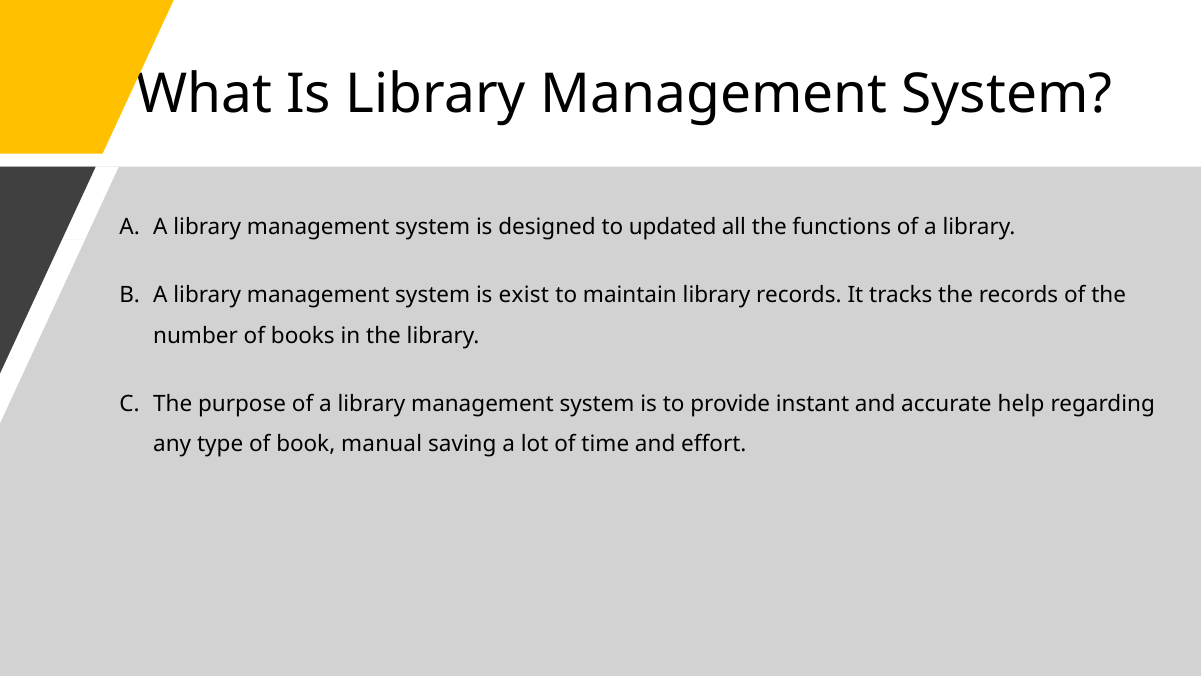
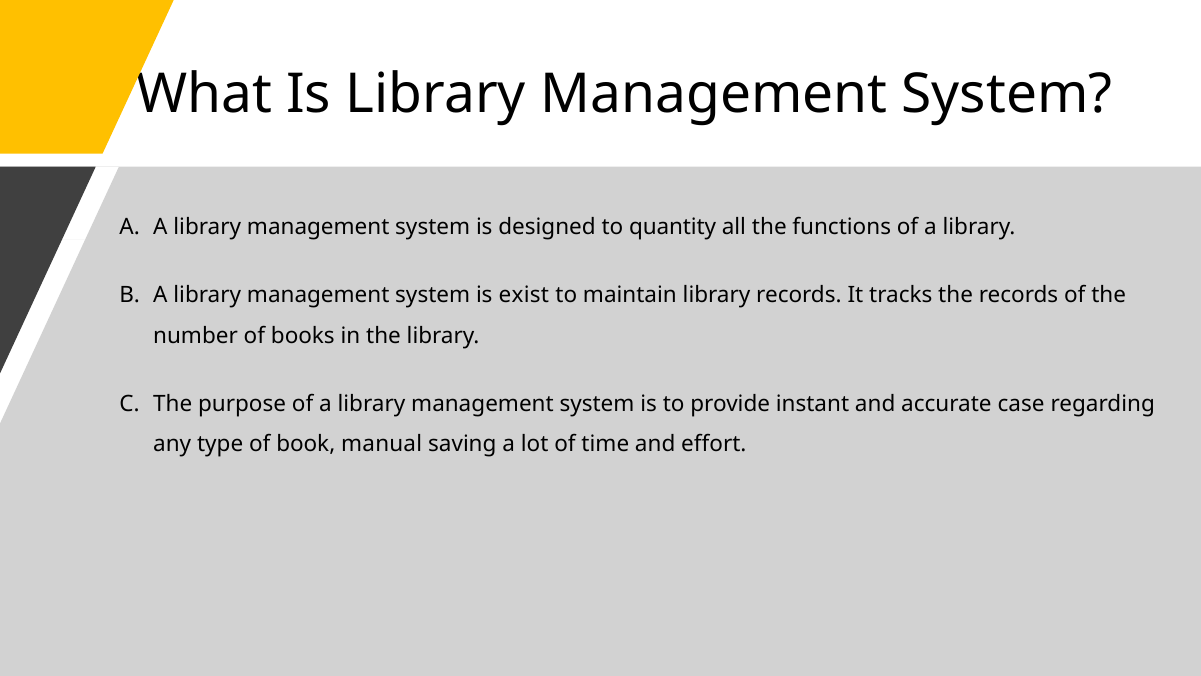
updated: updated -> quantity
help: help -> case
